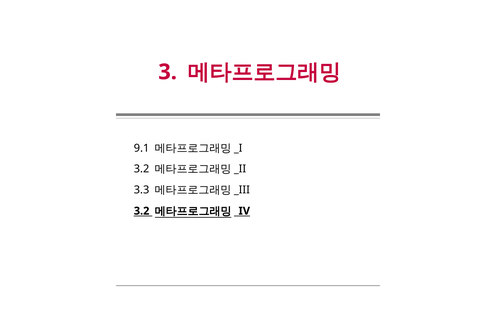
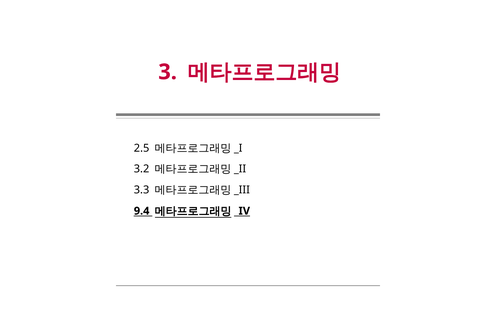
9.1: 9.1 -> 2.5
3.2 at (142, 211): 3.2 -> 9.4
